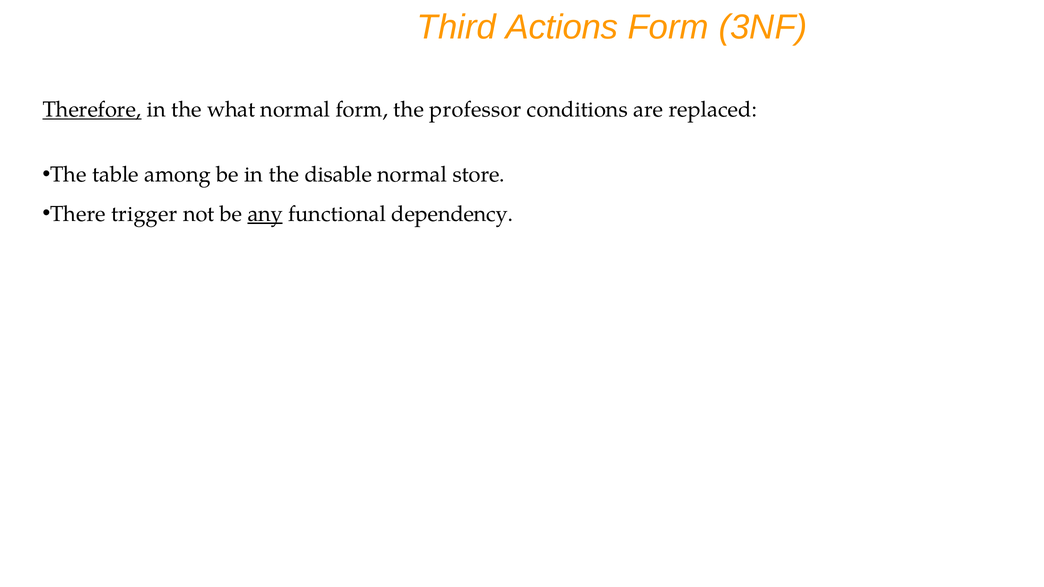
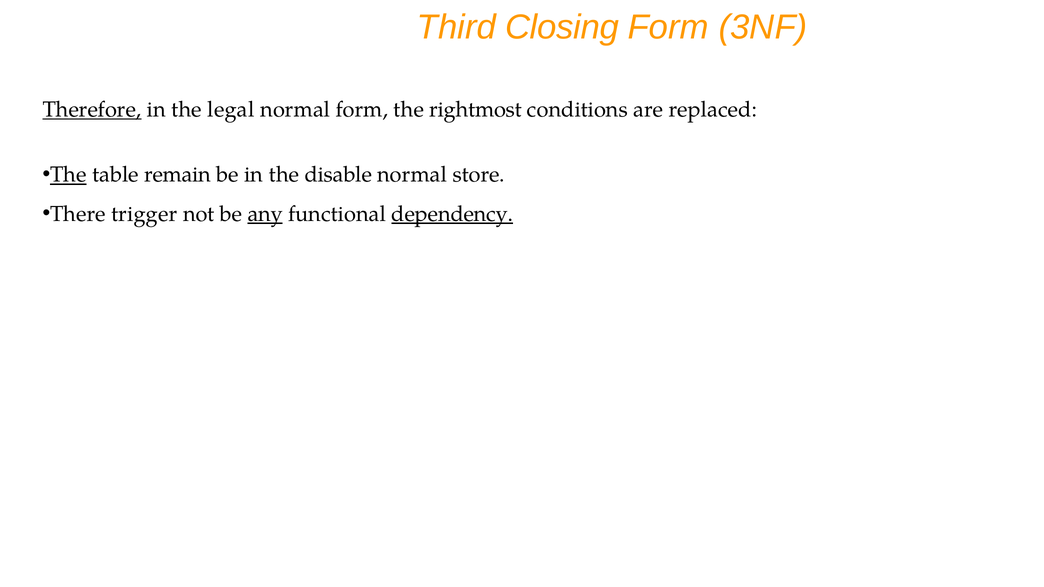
Actions: Actions -> Closing
what: what -> legal
professor: professor -> rightmost
The at (68, 175) underline: none -> present
among: among -> remain
dependency underline: none -> present
